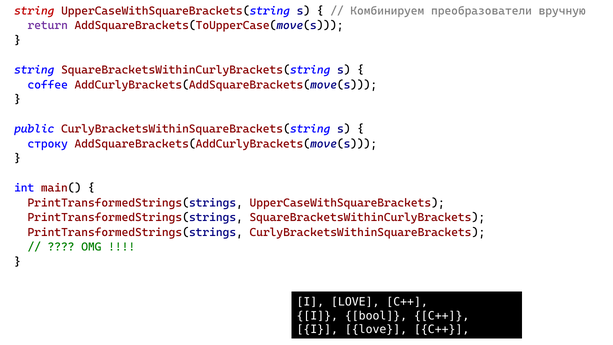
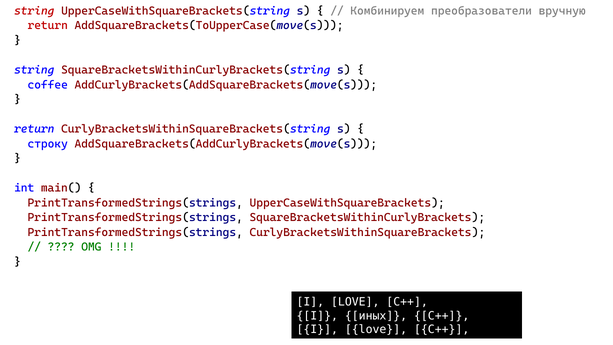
return at (48, 26) colour: purple -> red
public at (34, 129): public -> return
bool: bool -> иных
